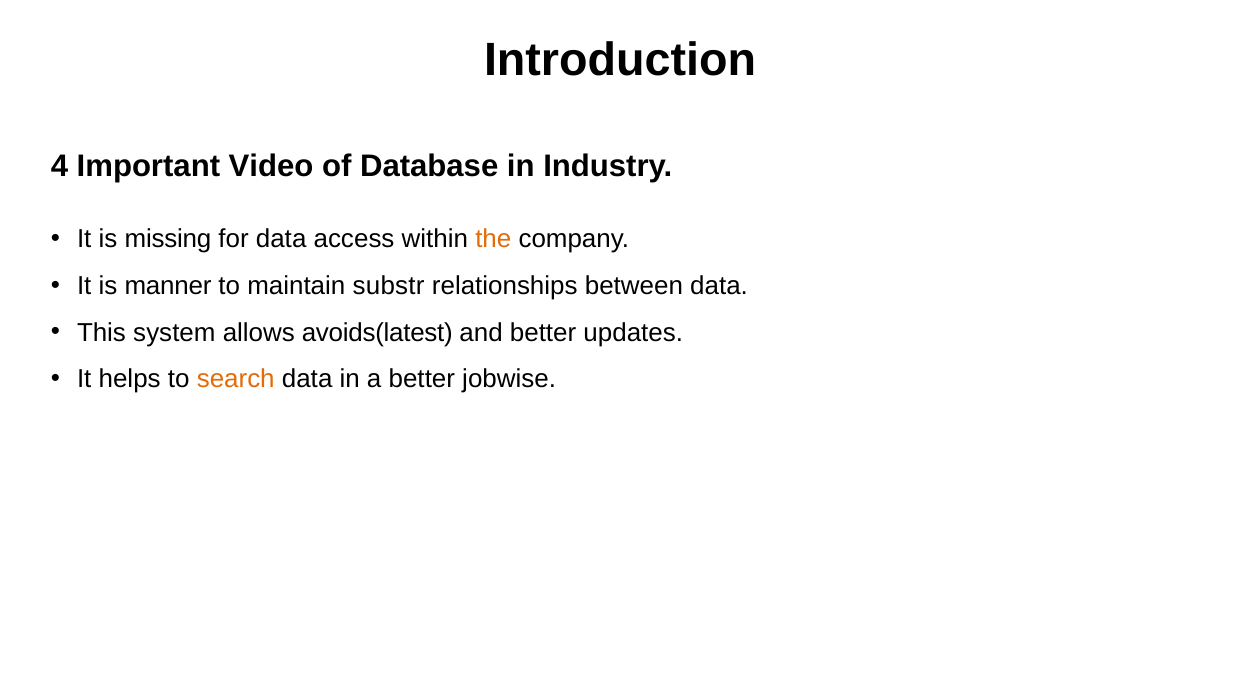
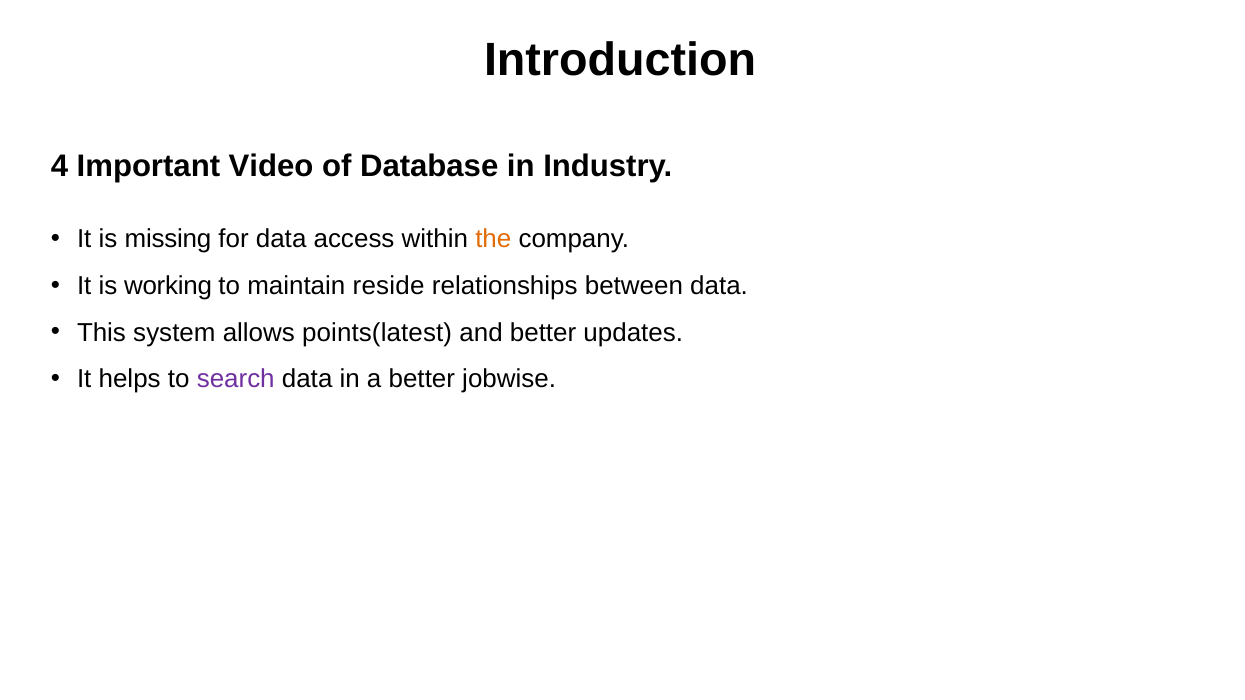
manner: manner -> working
substr: substr -> reside
avoids(latest: avoids(latest -> points(latest
search colour: orange -> purple
